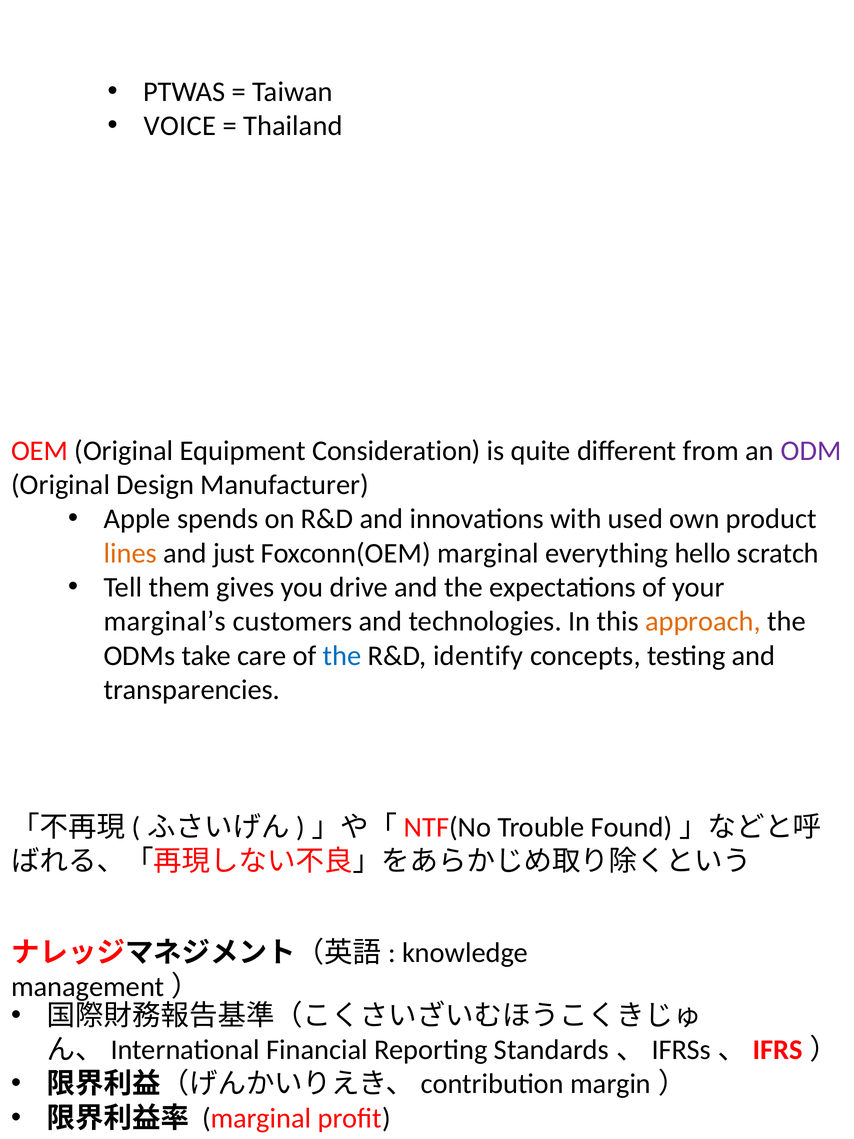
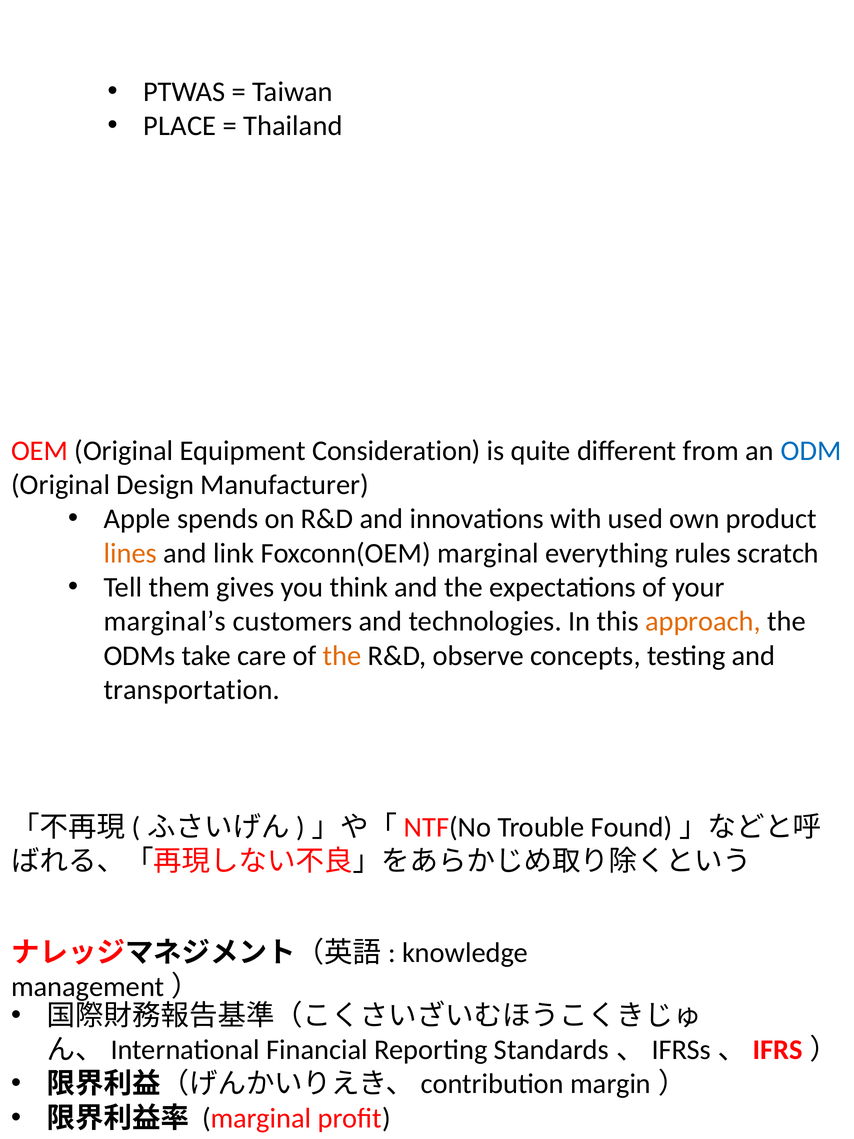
VOICE: VOICE -> PLACE
ODM colour: purple -> blue
just: just -> link
hello: hello -> rules
drive: drive -> think
the at (342, 655) colour: blue -> orange
identify: identify -> observe
transparencies: transparencies -> transportation
